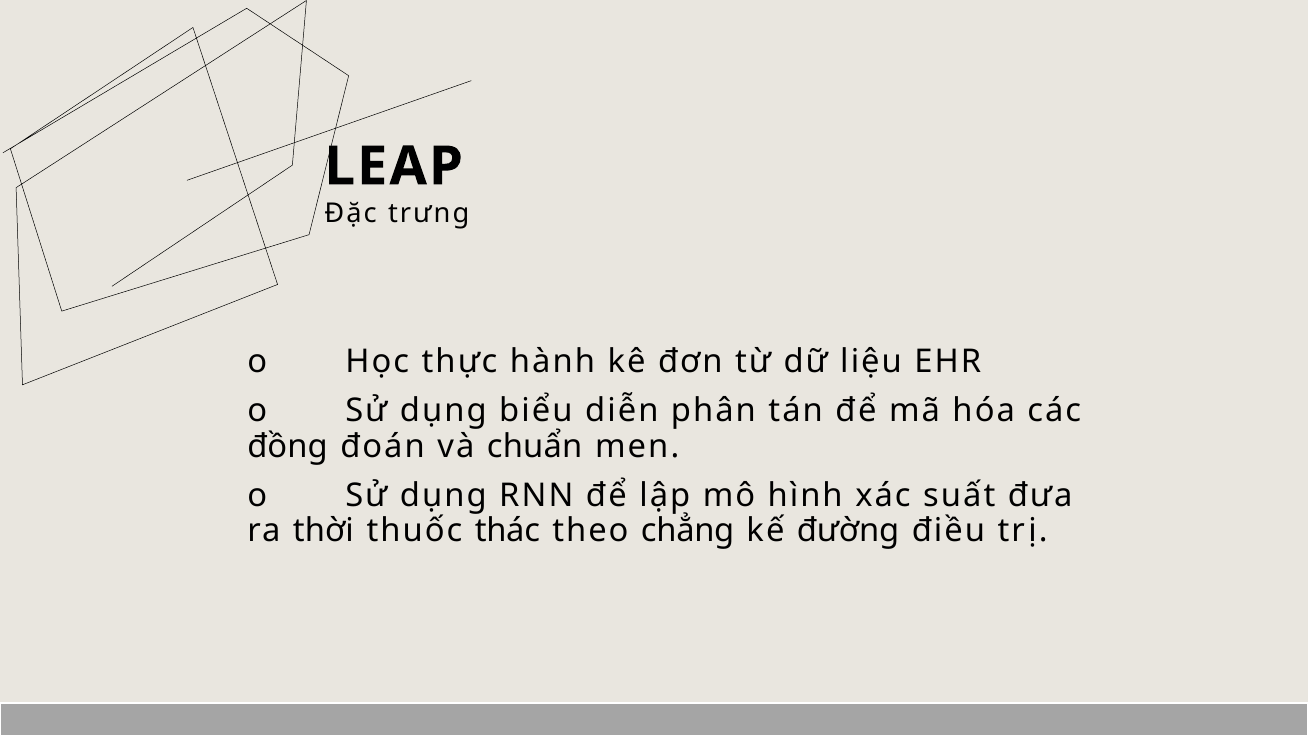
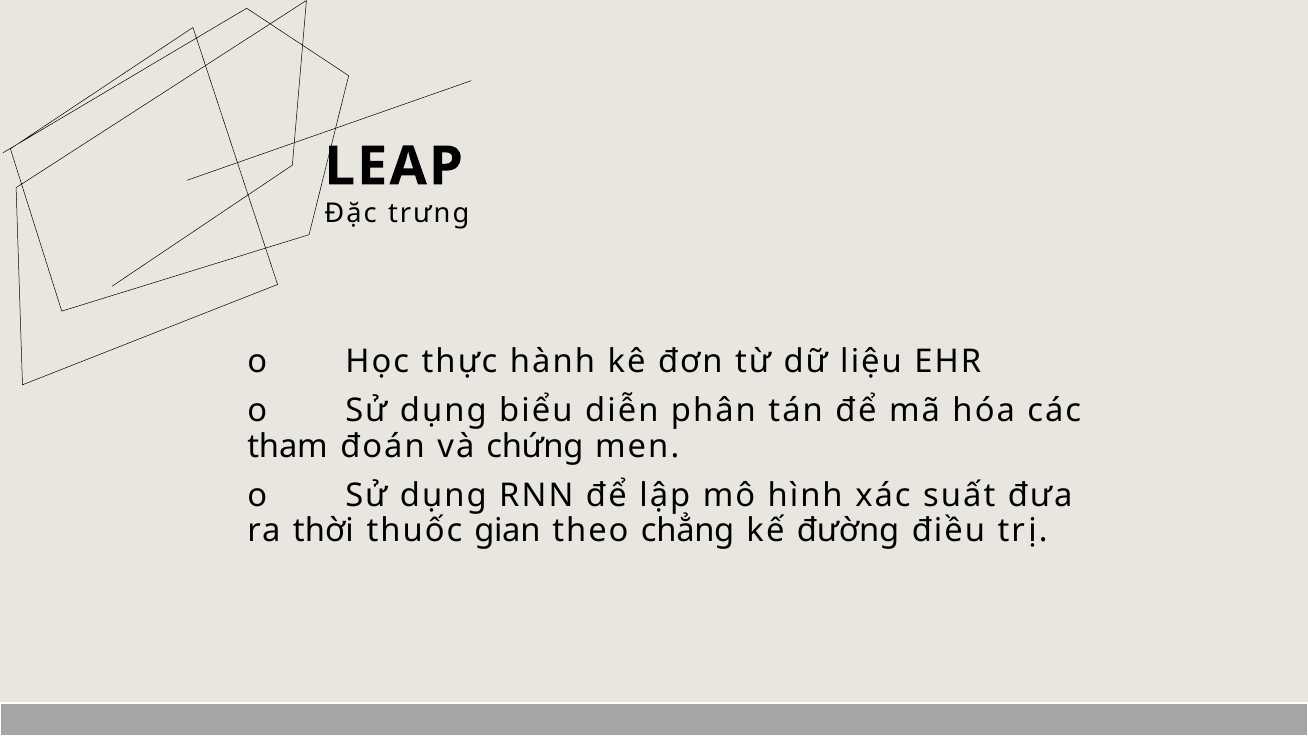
đồng: đồng -> tham
chuẩn: chuẩn -> chứng
thác: thác -> gian
